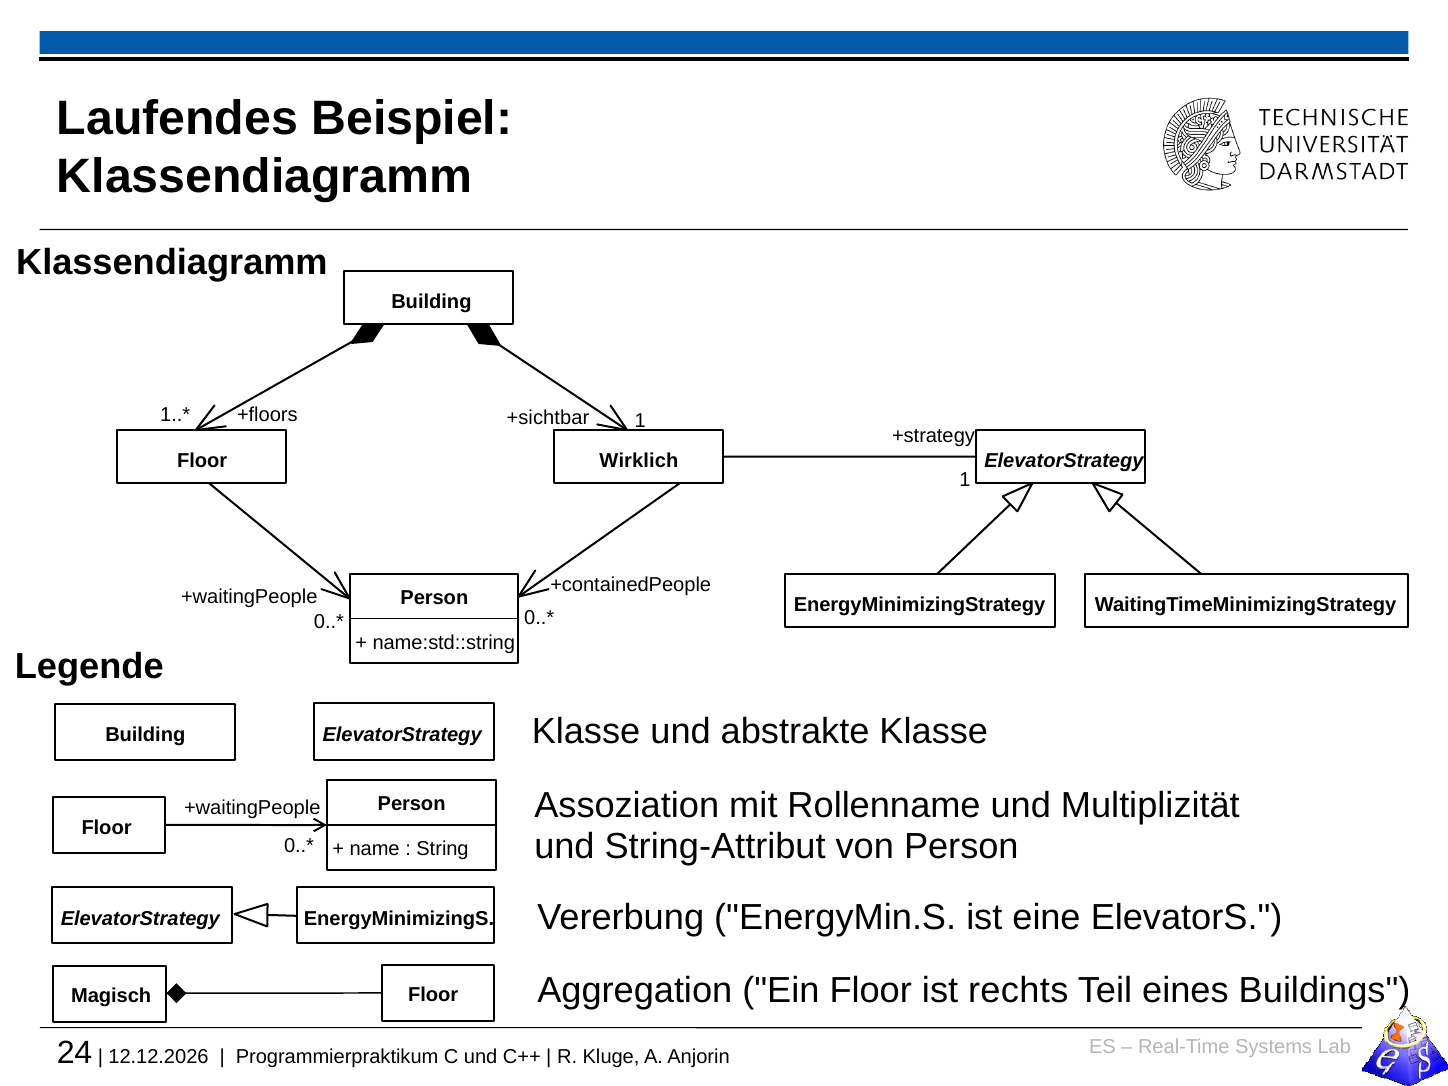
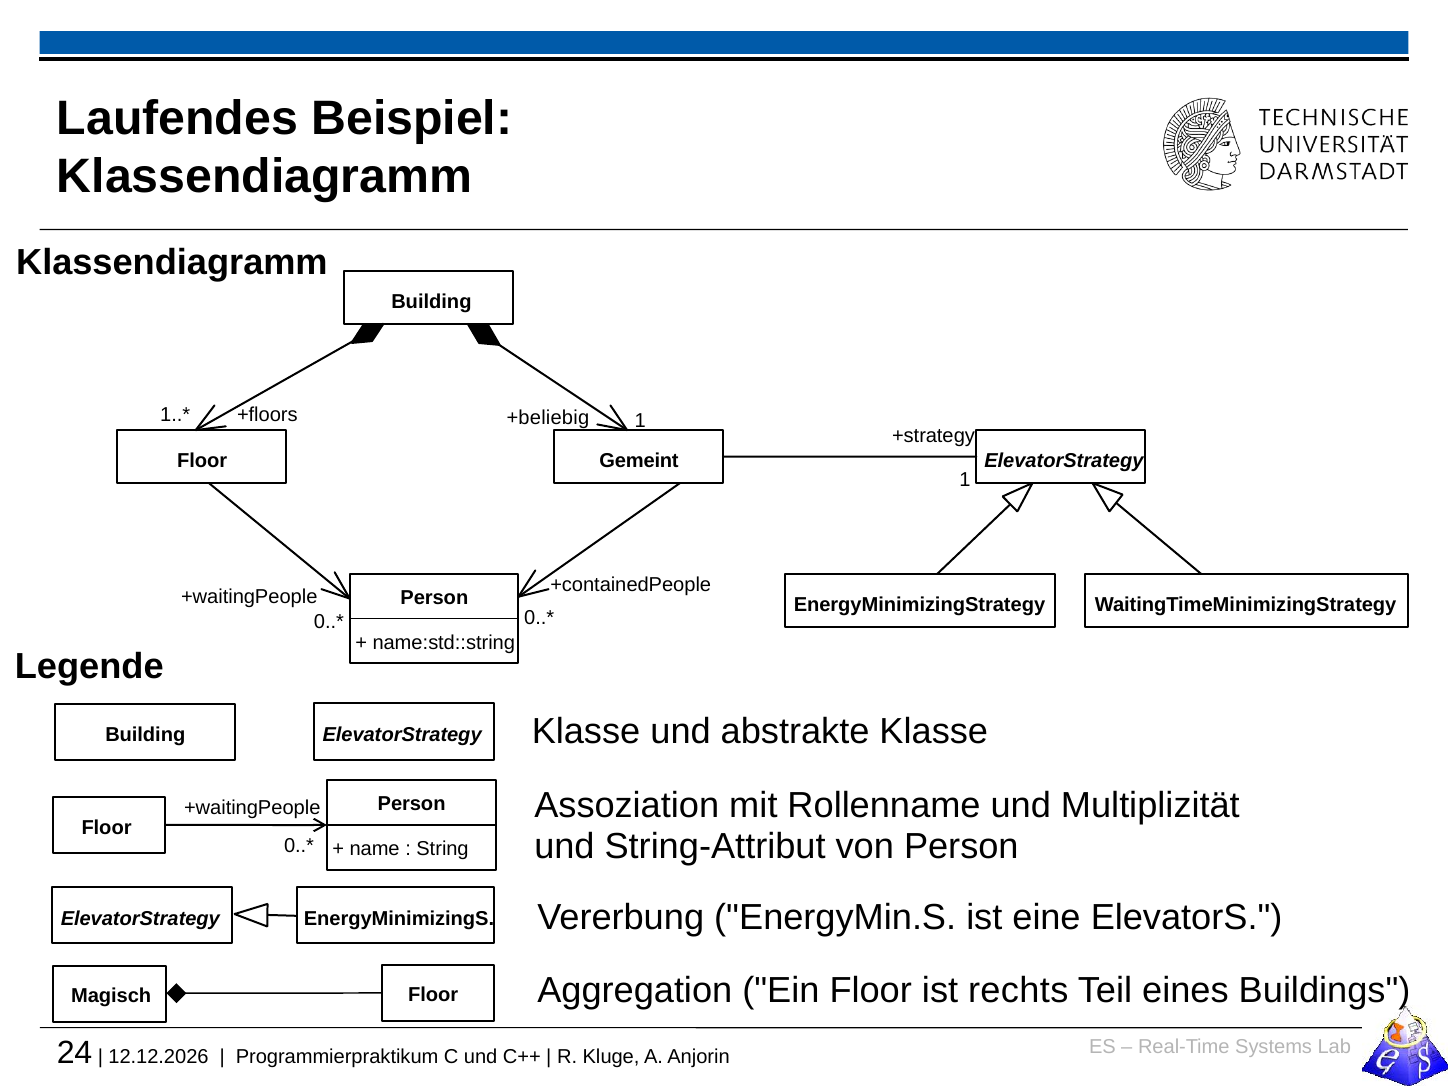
+sichtbar: +sichtbar -> +beliebig
Wirklich: Wirklich -> Gemeint
